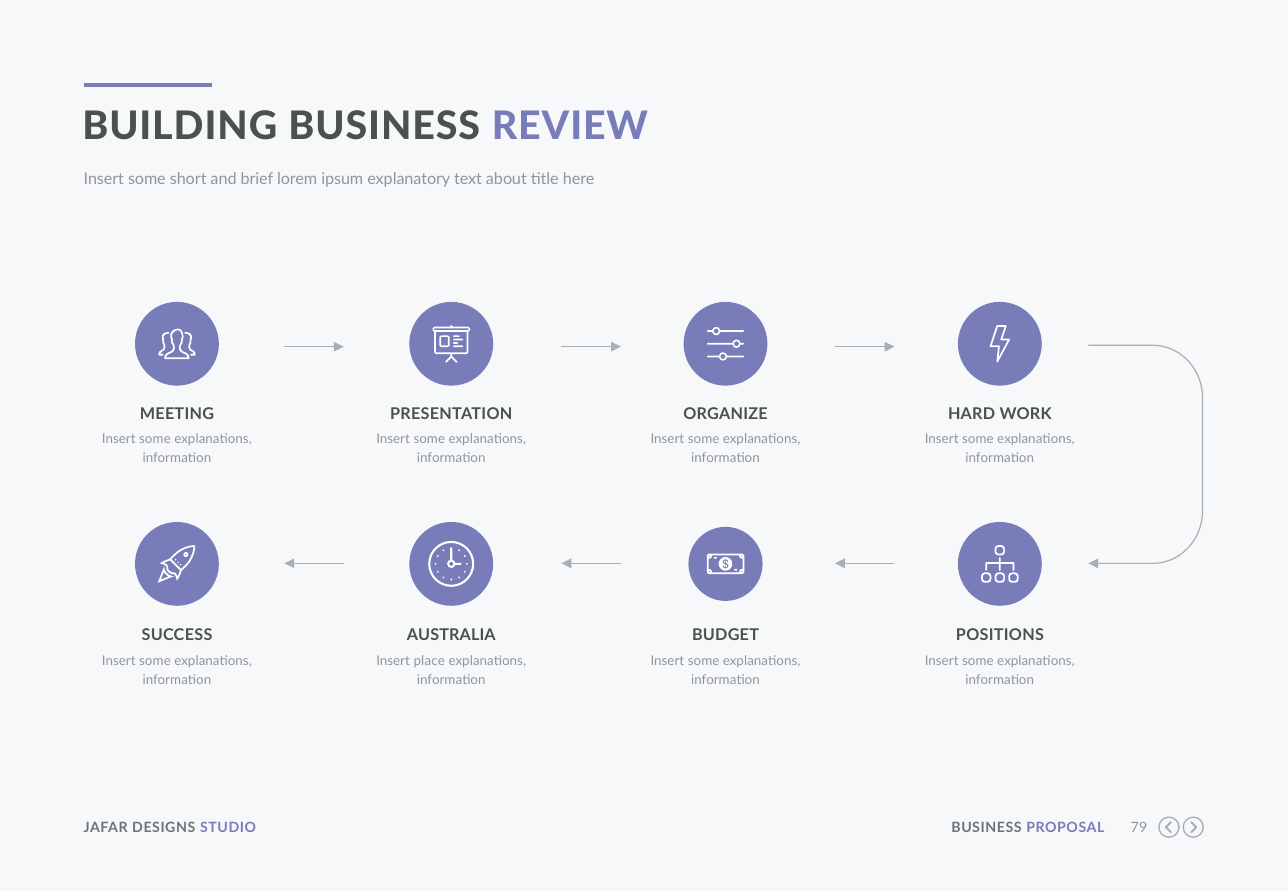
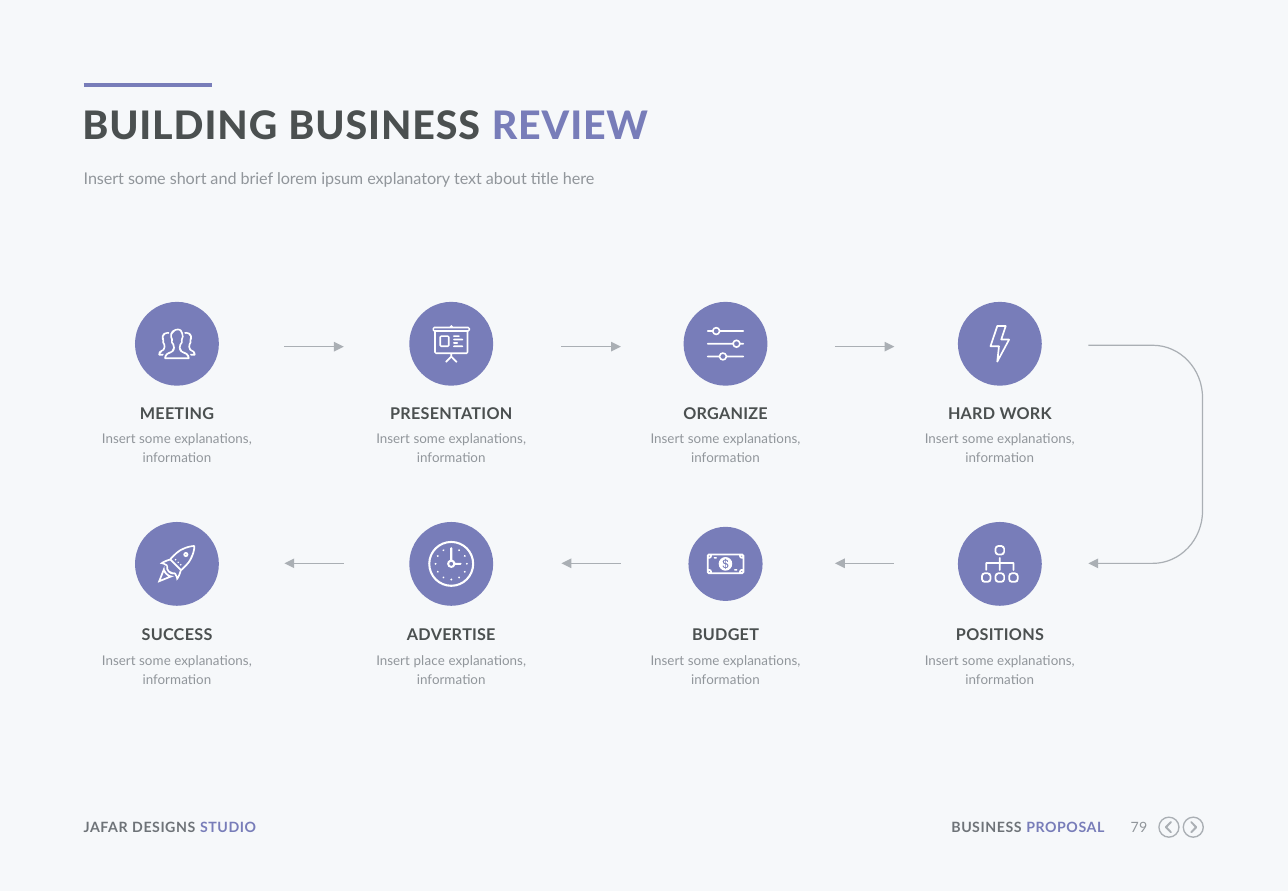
AUSTRALIA: AUSTRALIA -> ADVERTISE
